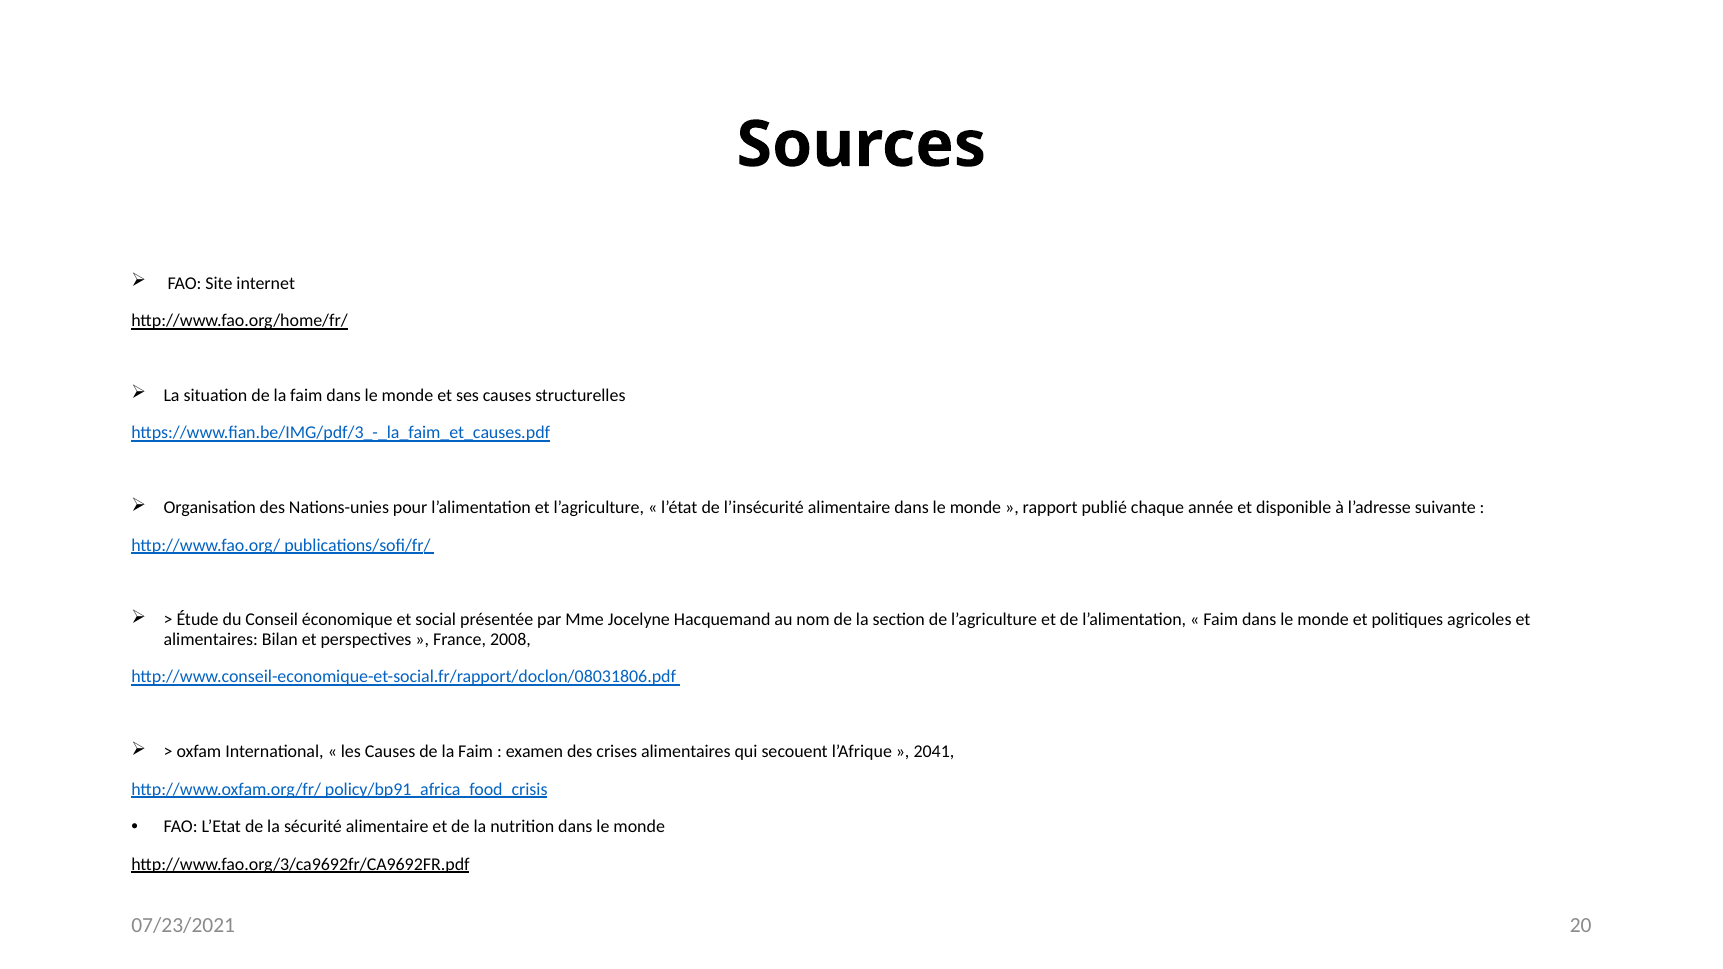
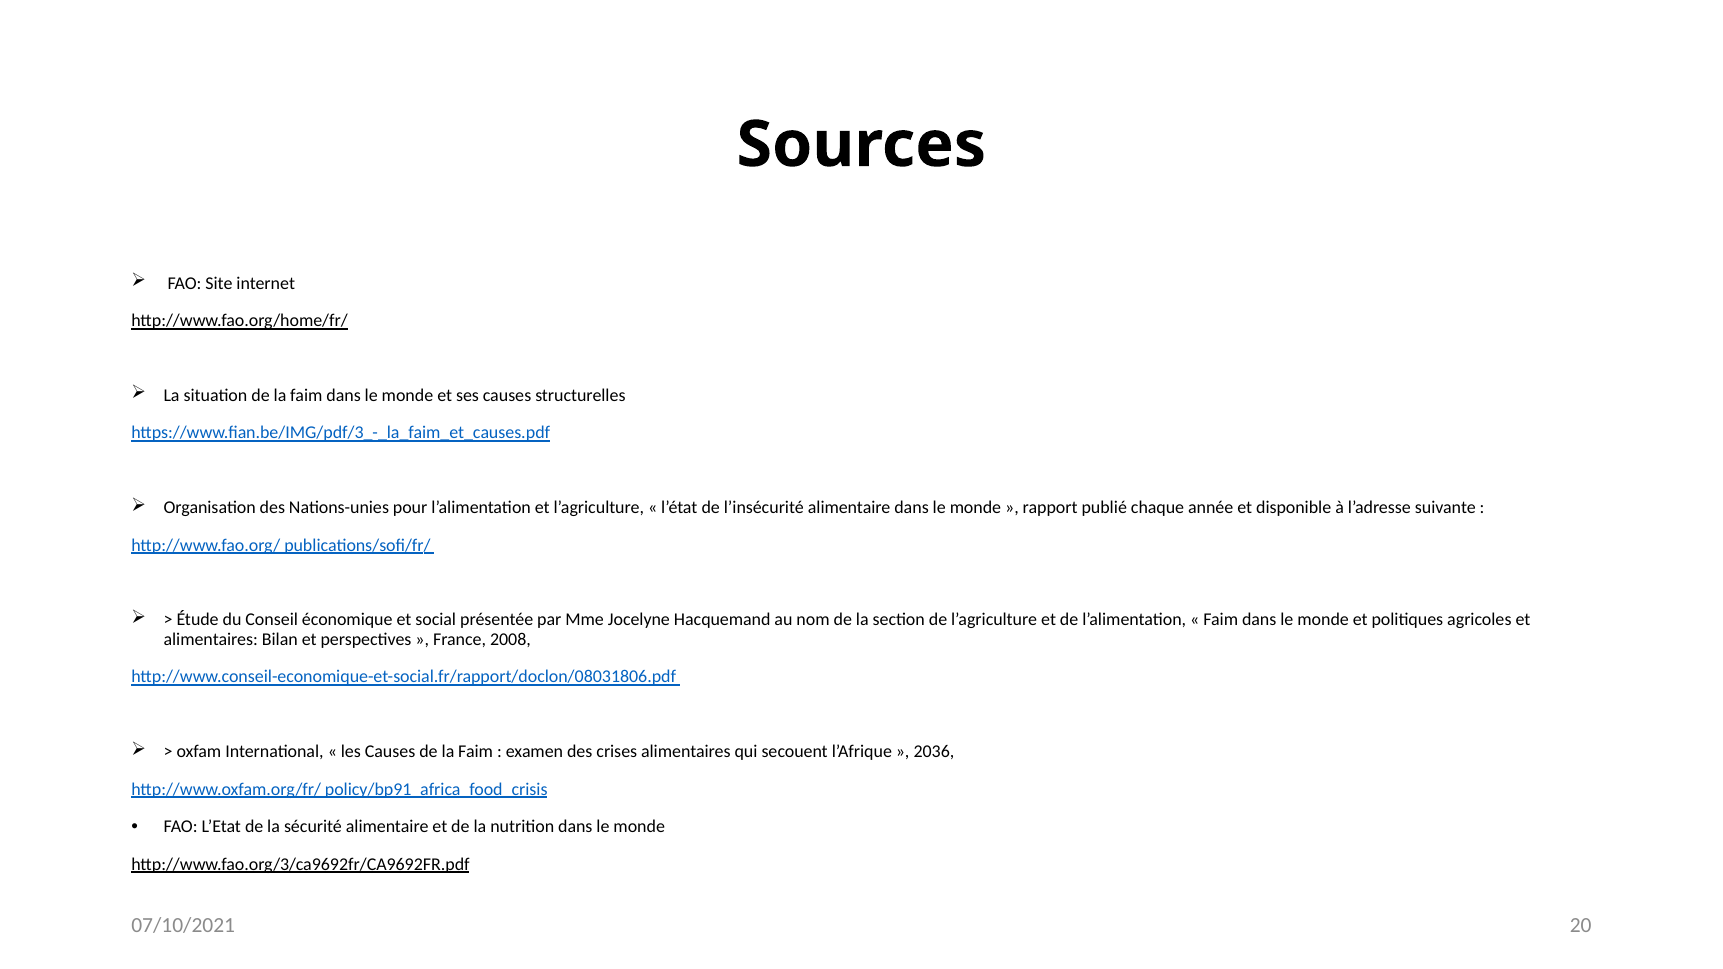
2041: 2041 -> 2036
07/23/2021: 07/23/2021 -> 07/10/2021
